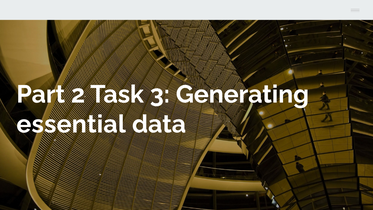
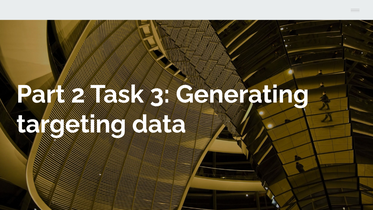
essential: essential -> targeting
